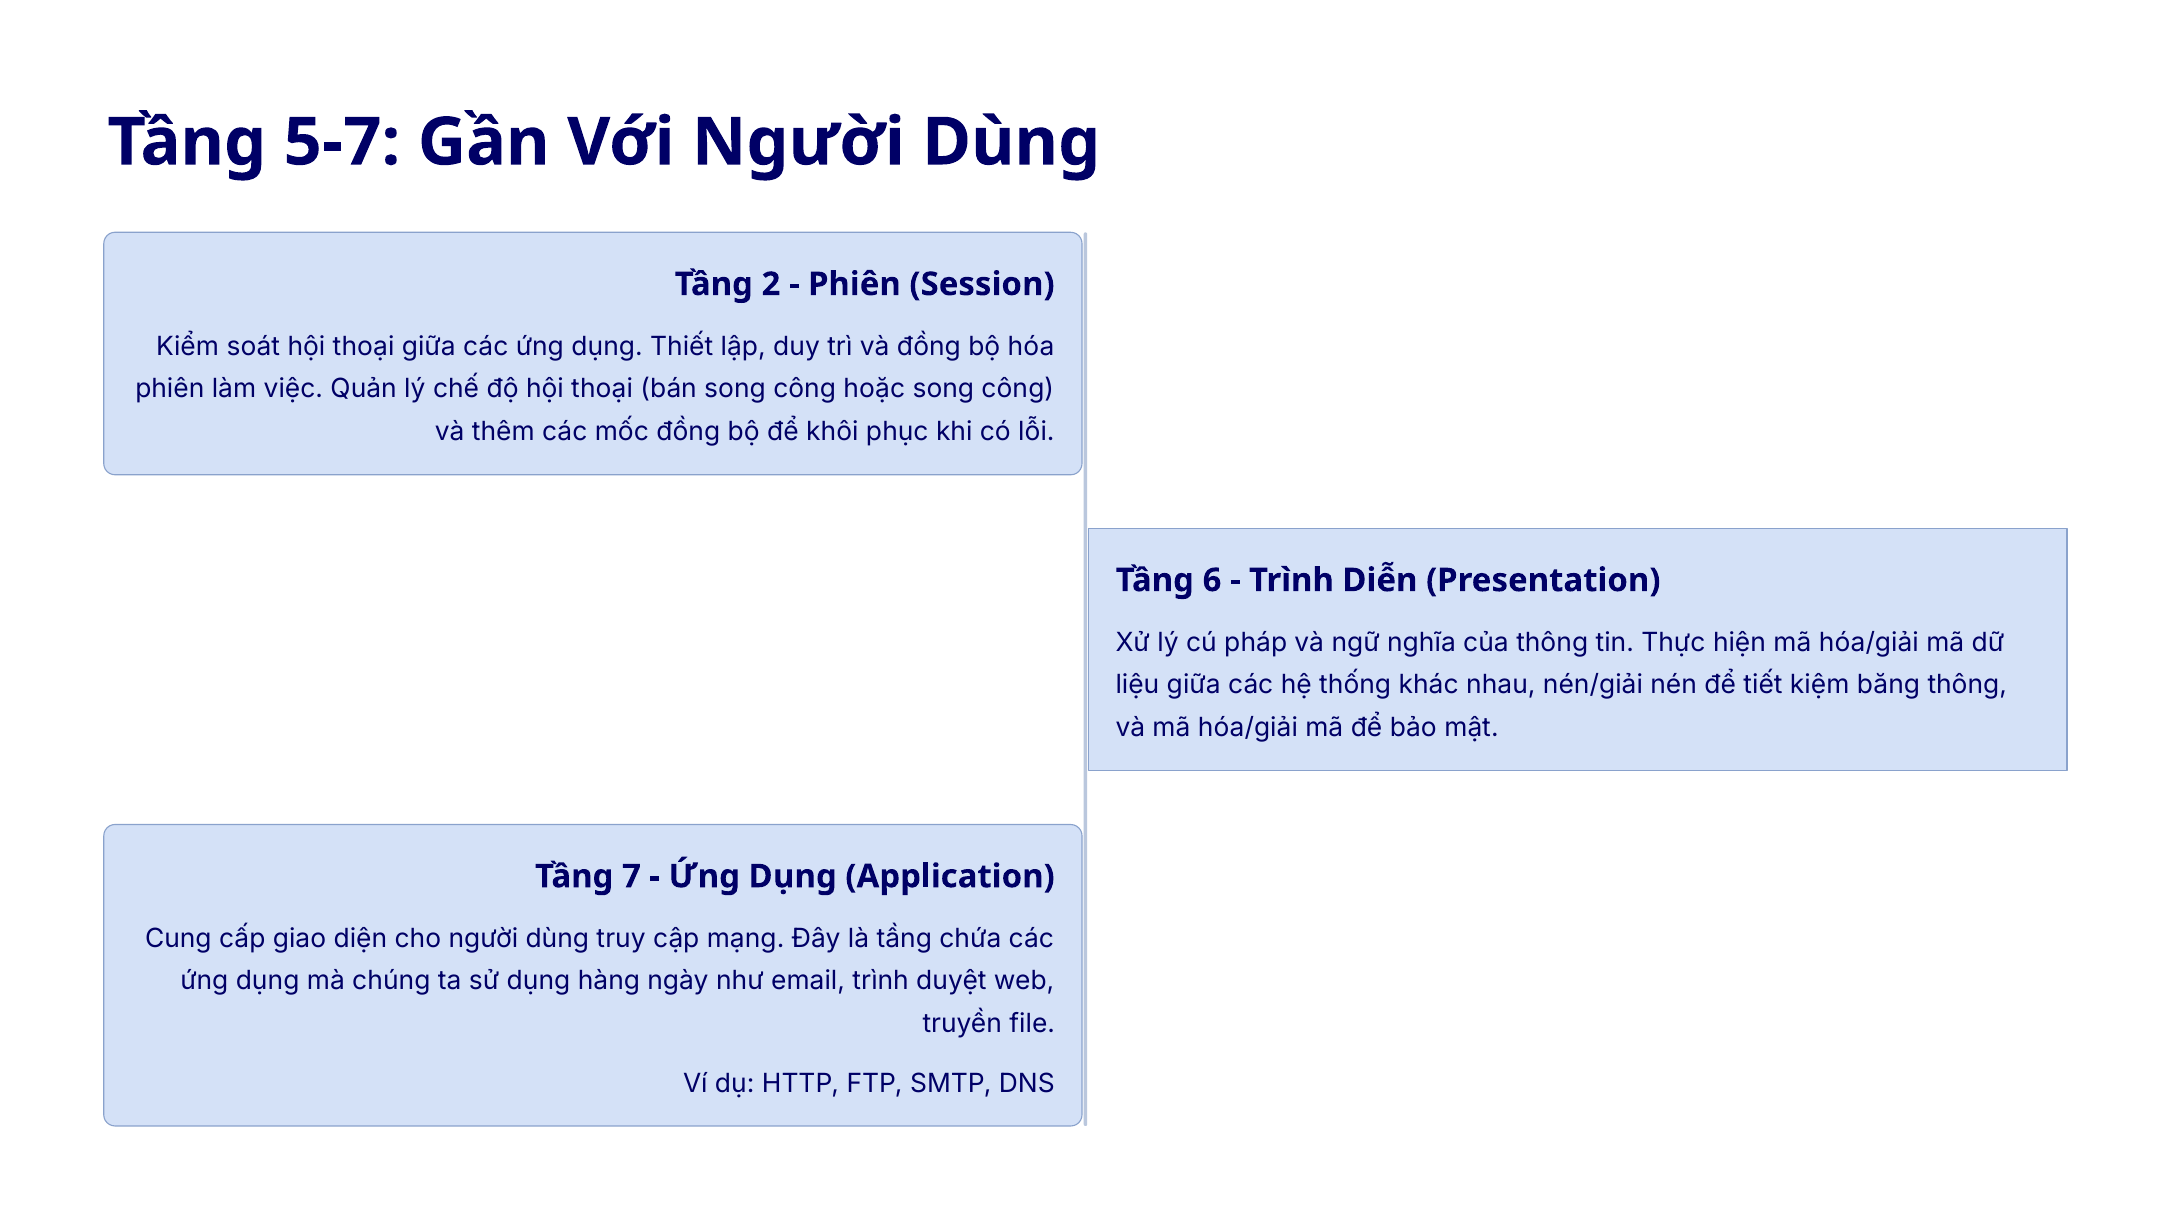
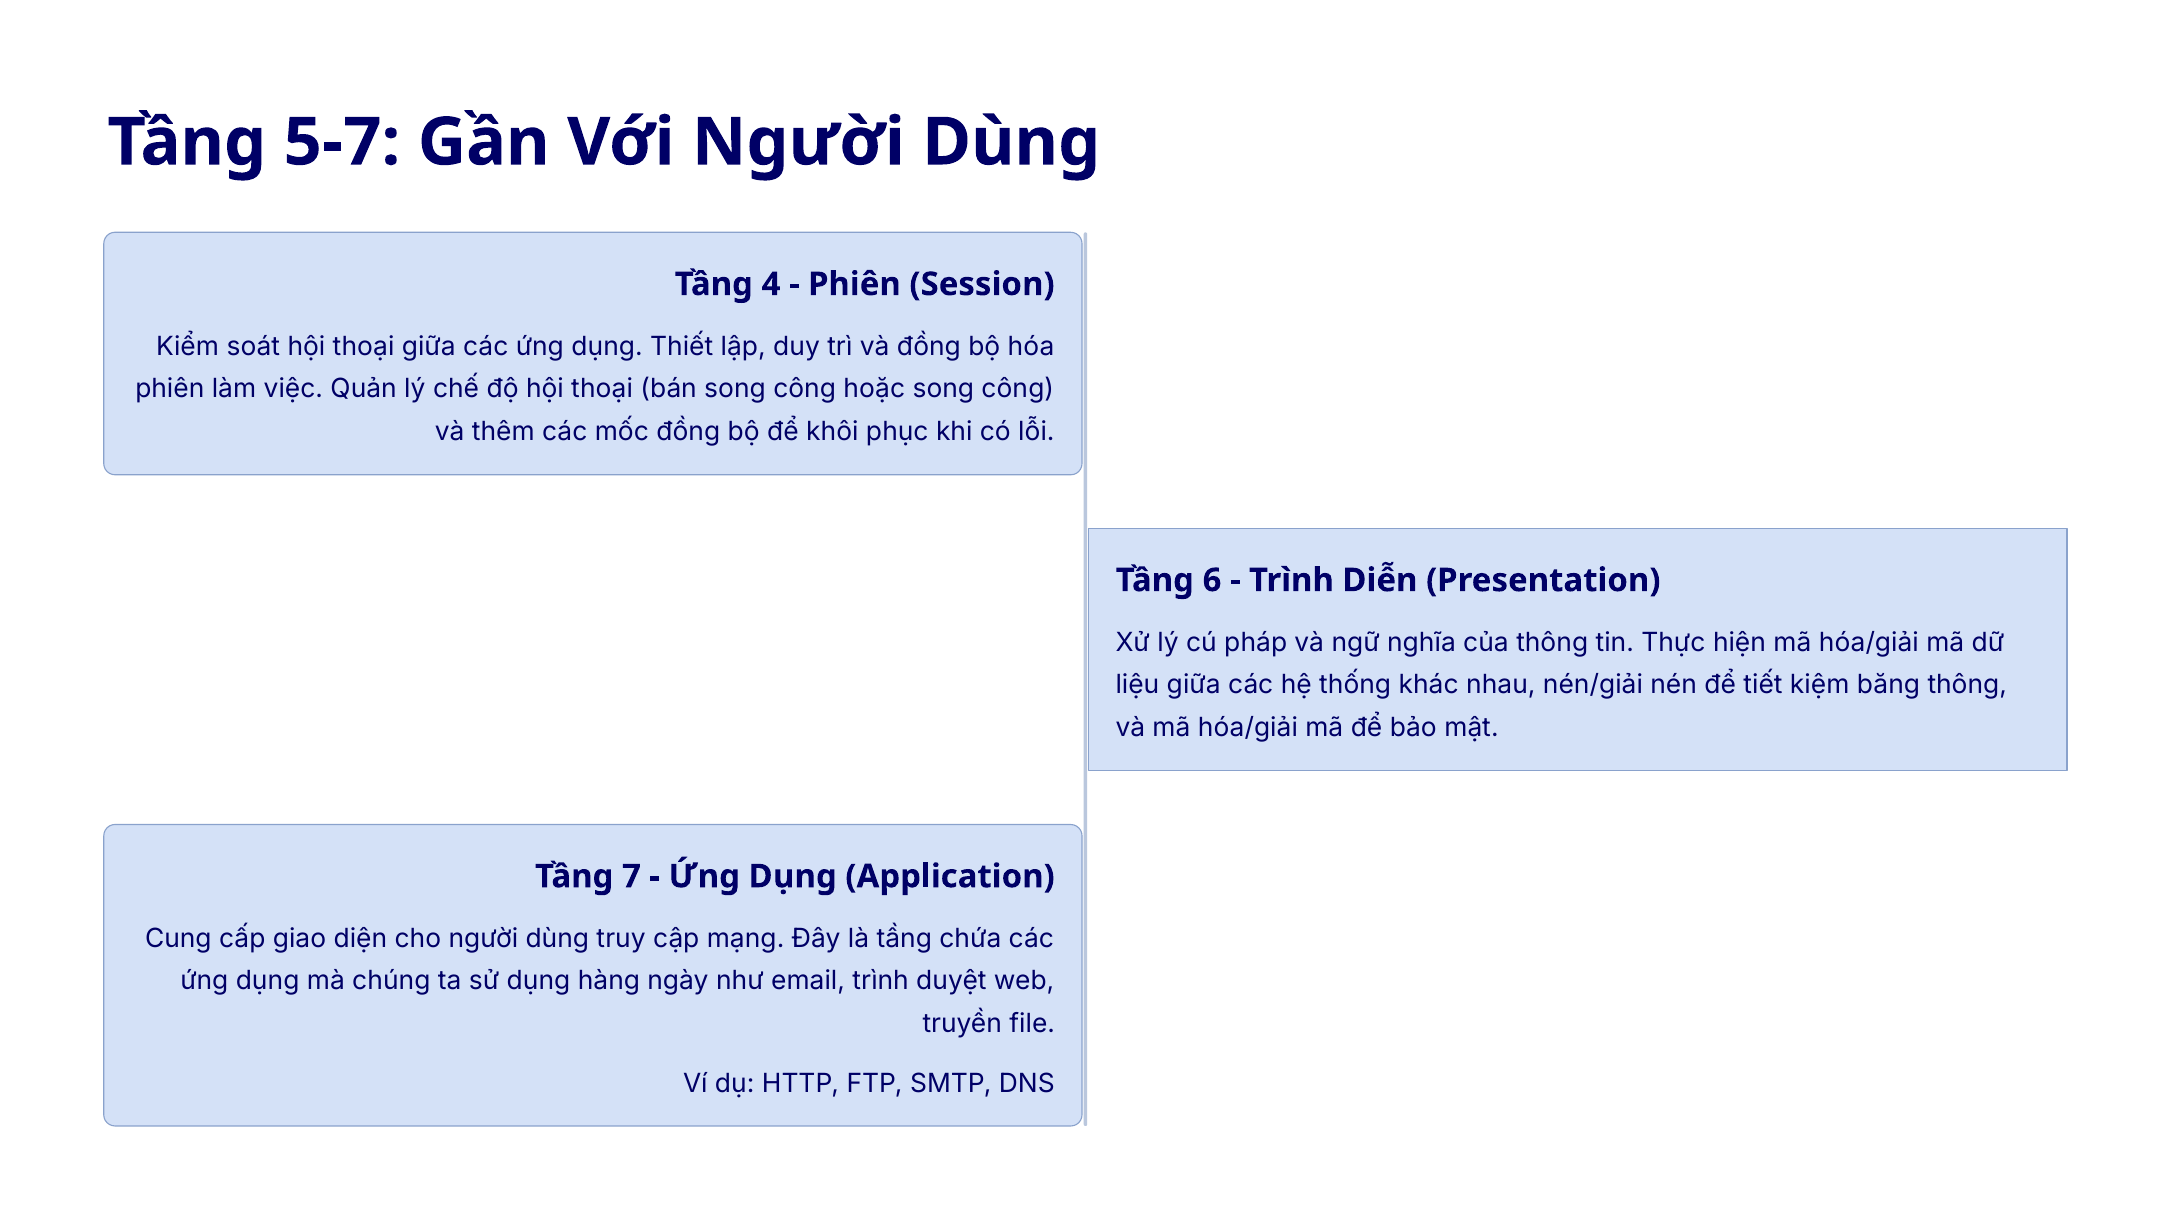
2: 2 -> 4
